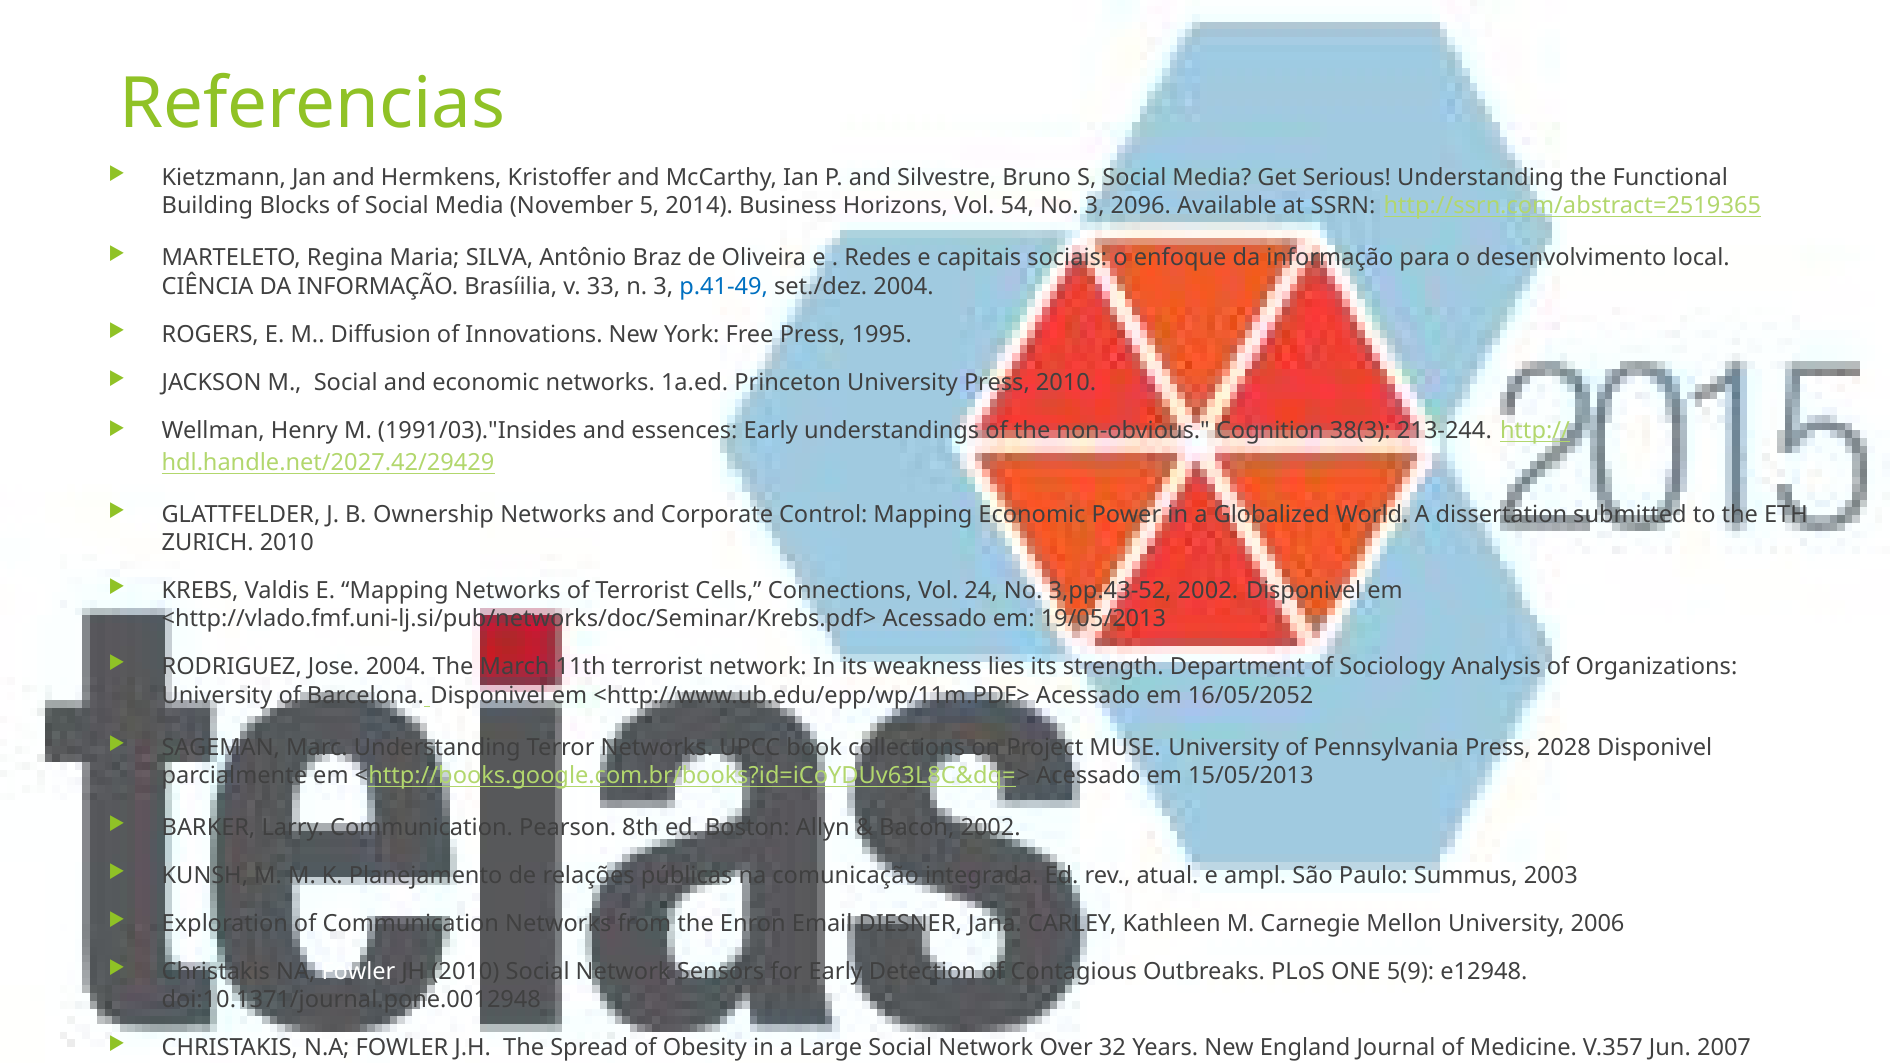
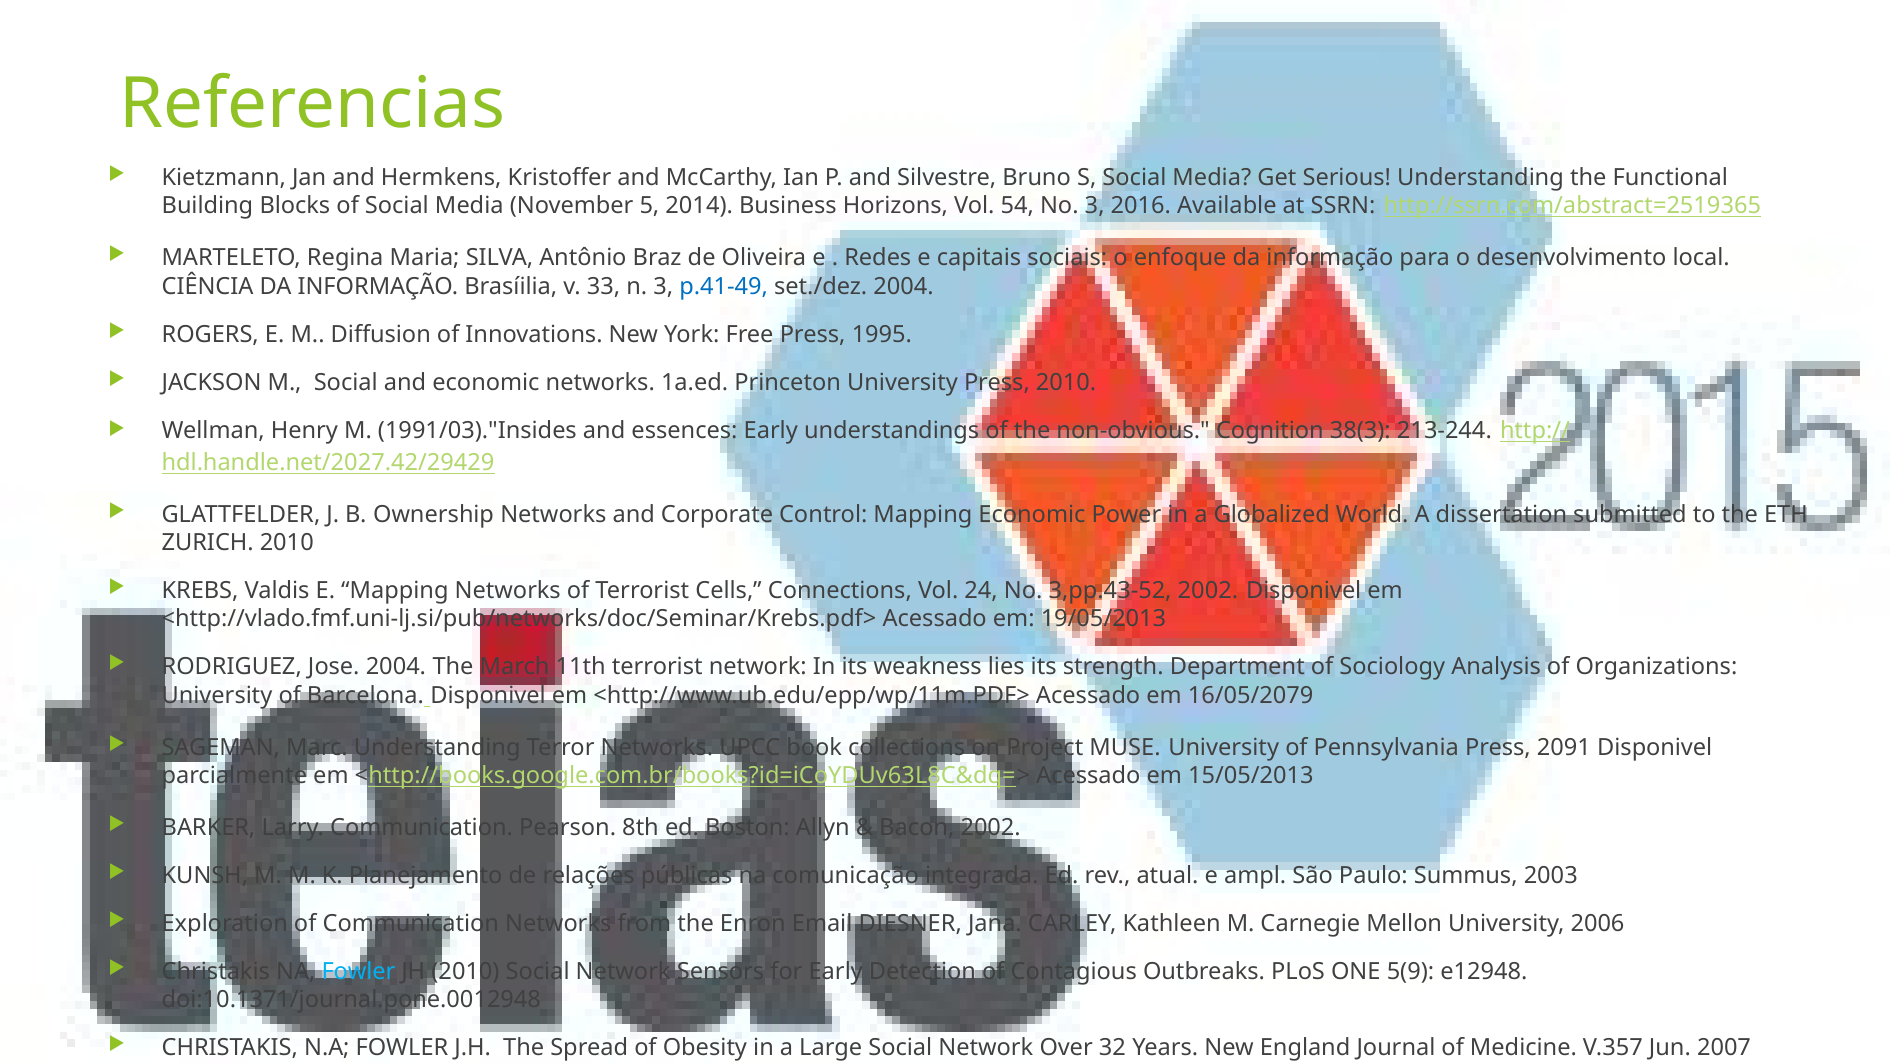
2096: 2096 -> 2016
16/05/2052: 16/05/2052 -> 16/05/2079
2028: 2028 -> 2091
Fowler at (358, 972) colour: white -> light blue
